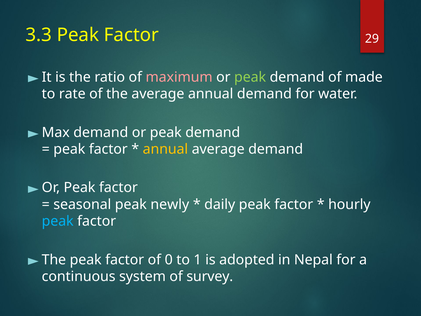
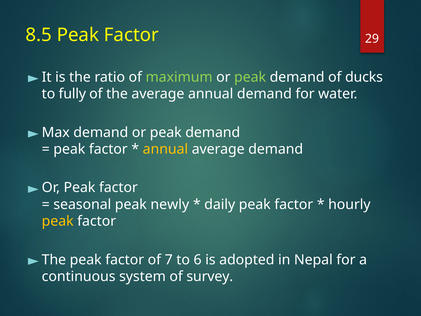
3.3: 3.3 -> 8.5
maximum colour: pink -> light green
made: made -> ducks
rate: rate -> fully
peak at (58, 221) colour: light blue -> yellow
0: 0 -> 7
1: 1 -> 6
